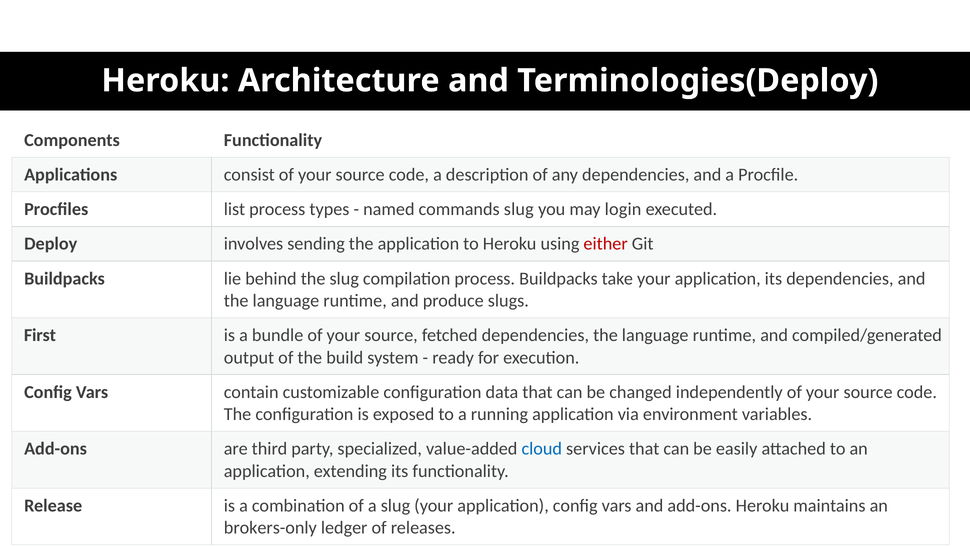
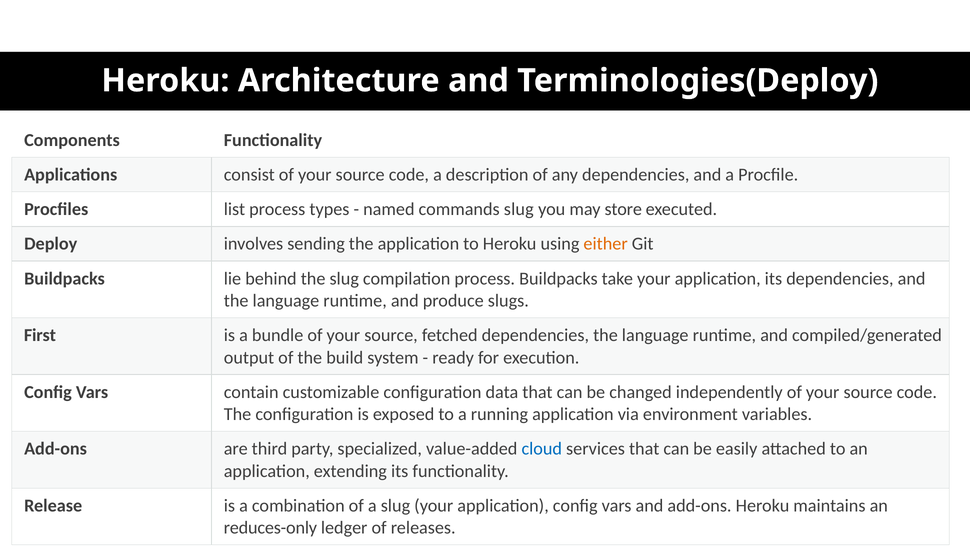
login: login -> store
either colour: red -> orange
brokers-only: brokers-only -> reduces-only
